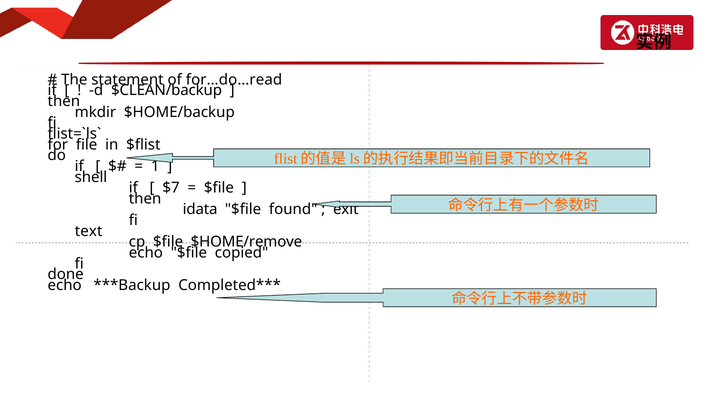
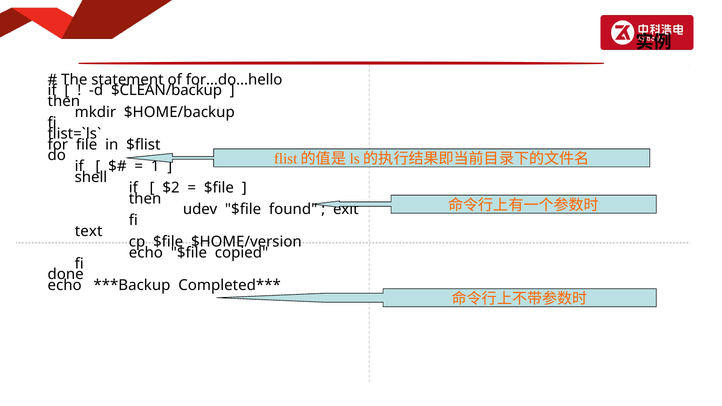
for…do…read: for…do…read -> for…do…hello
$7: $7 -> $2
idata: idata -> udev
$HOME/remove: $HOME/remove -> $HOME/version
